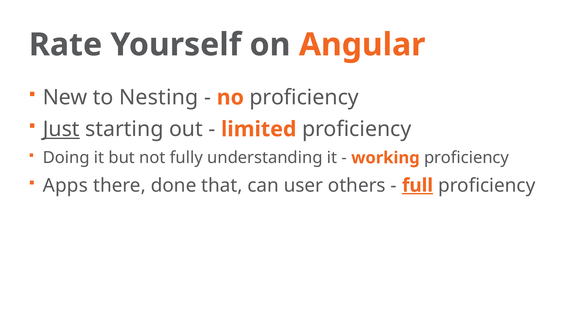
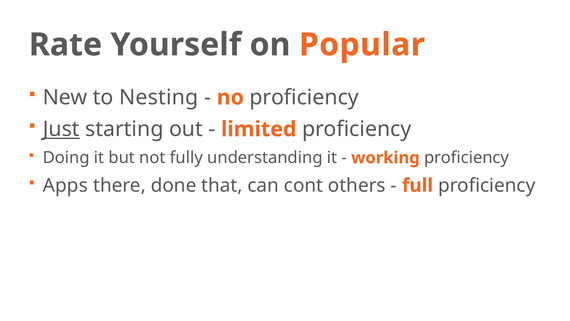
Angular: Angular -> Popular
user: user -> cont
full underline: present -> none
